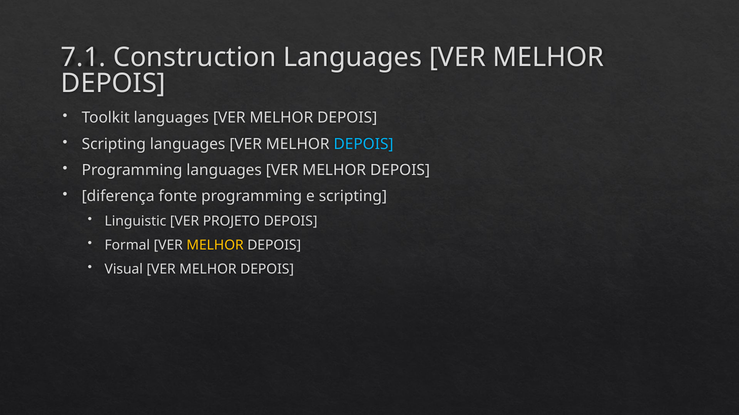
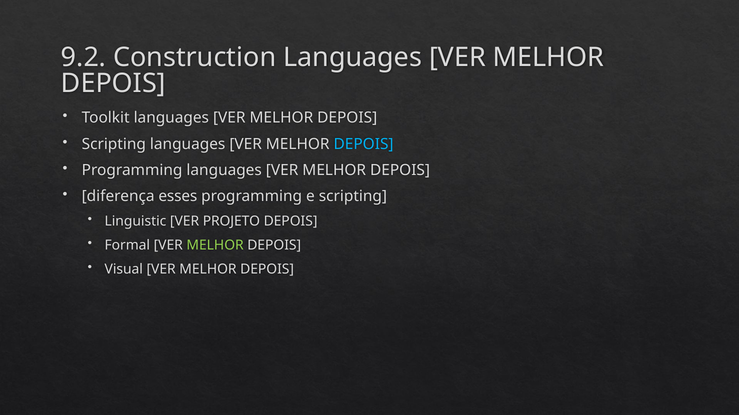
7.1: 7.1 -> 9.2
fonte: fonte -> esses
MELHOR at (215, 246) colour: yellow -> light green
